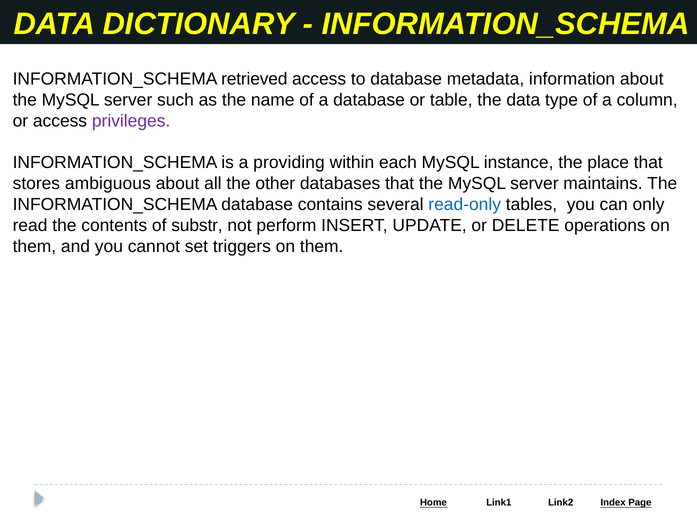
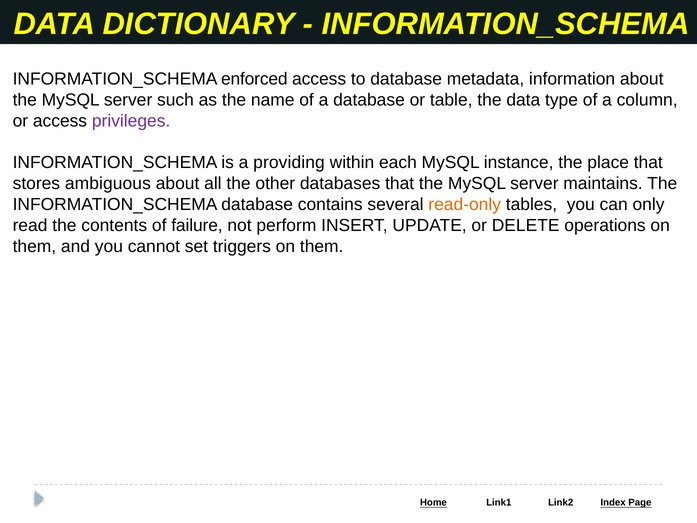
retrieved: retrieved -> enforced
read-only colour: blue -> orange
substr: substr -> failure
